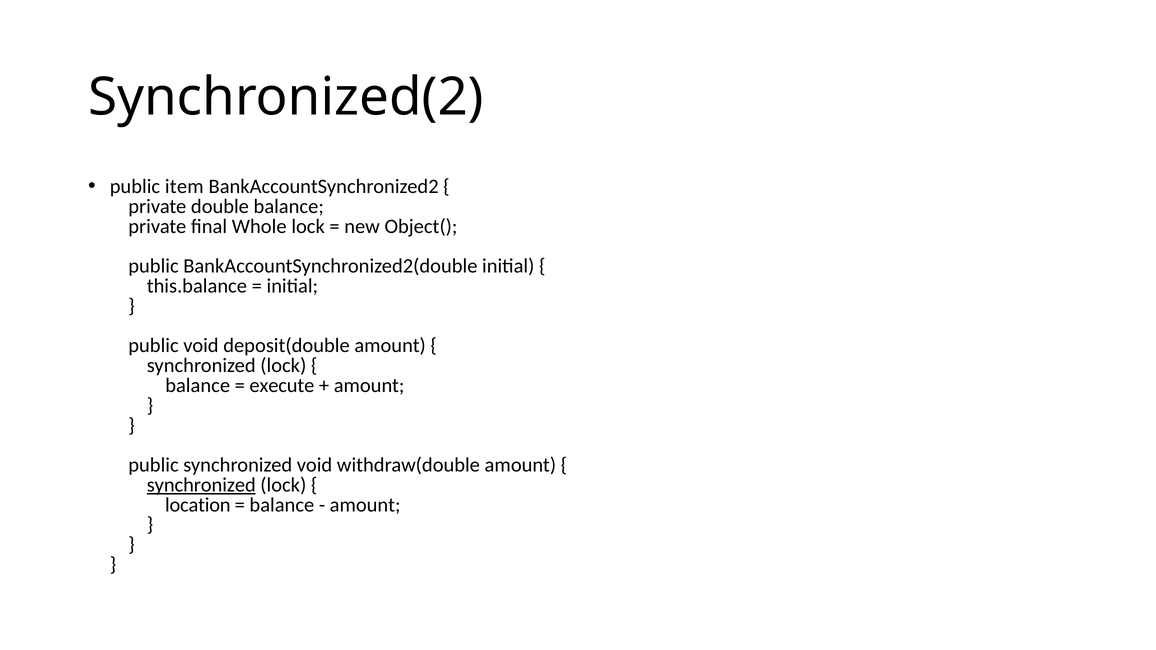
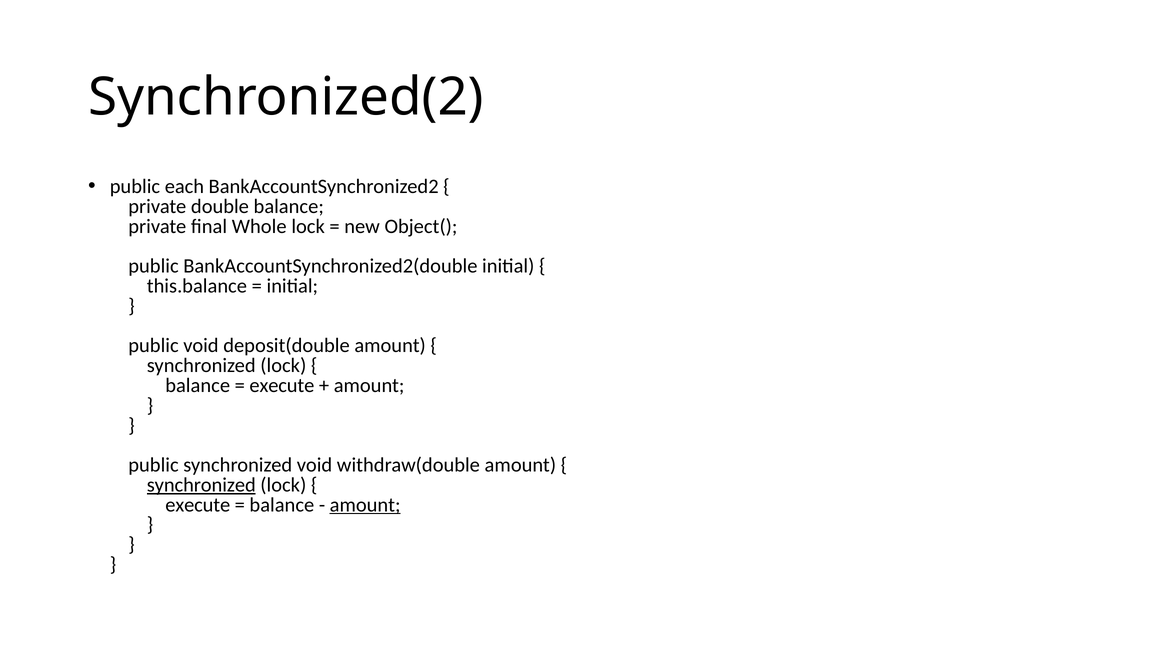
item: item -> each
location at (198, 505): location -> execute
amount at (365, 505) underline: none -> present
